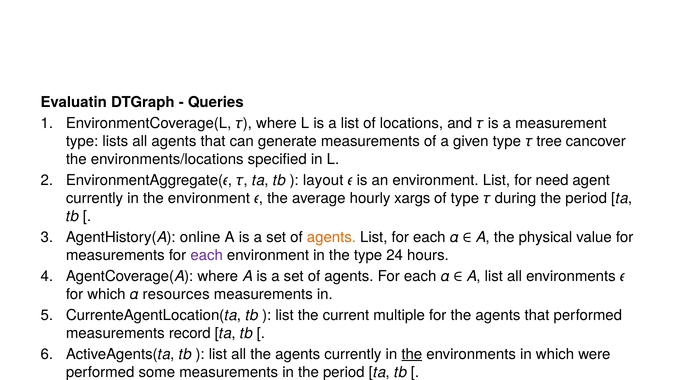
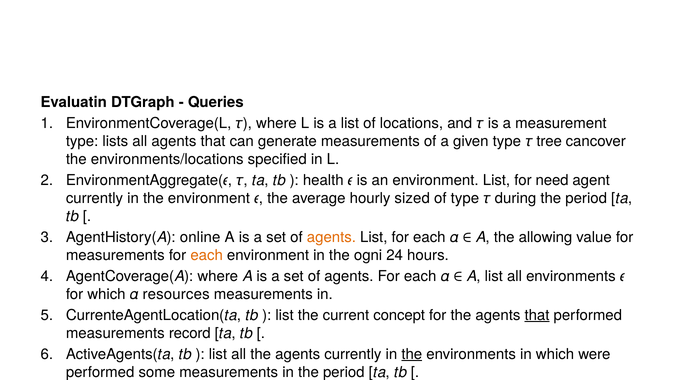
layout: layout -> health
xargs: xargs -> sized
physical: physical -> allowing
each at (207, 255) colour: purple -> orange
the type: type -> ogni
multiple: multiple -> concept
that at (537, 315) underline: none -> present
